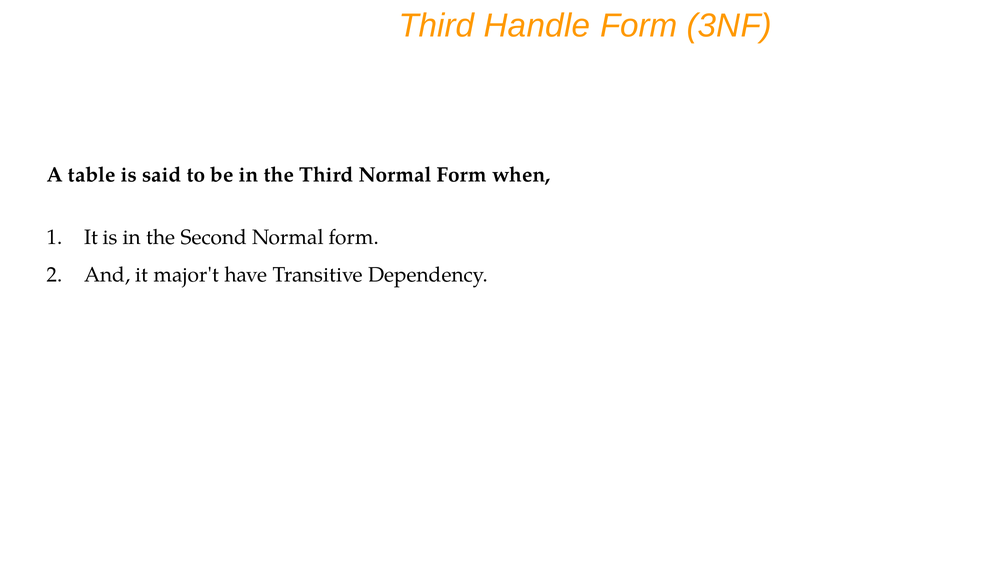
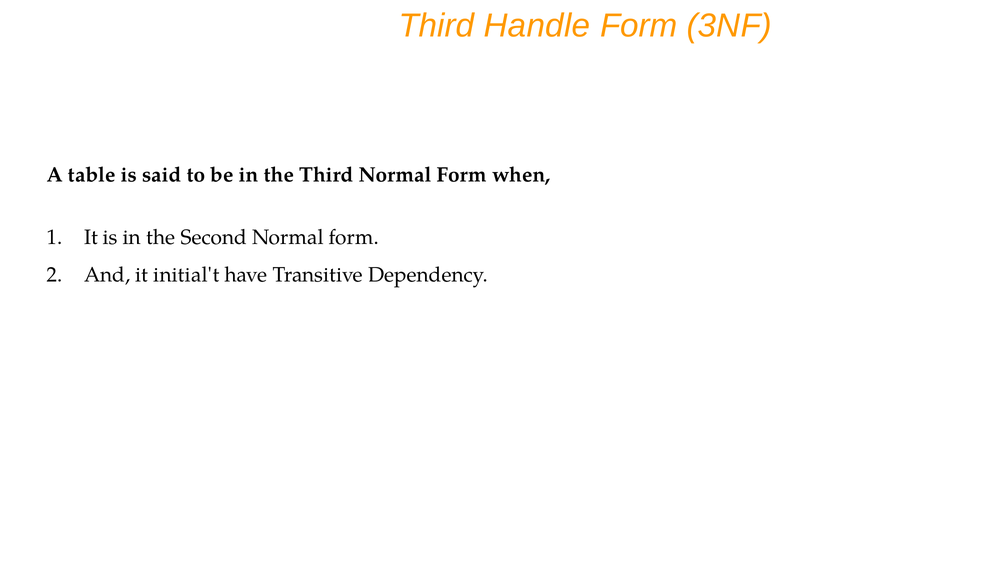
major't: major't -> initial't
